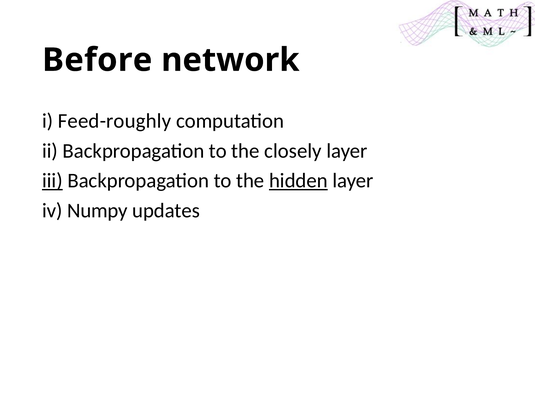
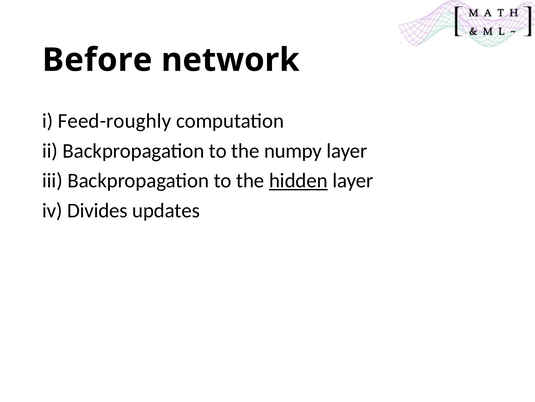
closely: closely -> numpy
iii underline: present -> none
Numpy: Numpy -> Divides
